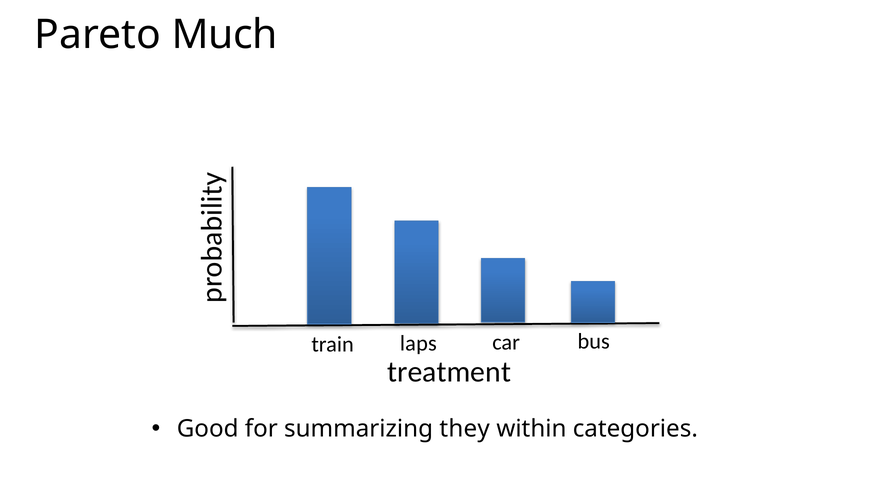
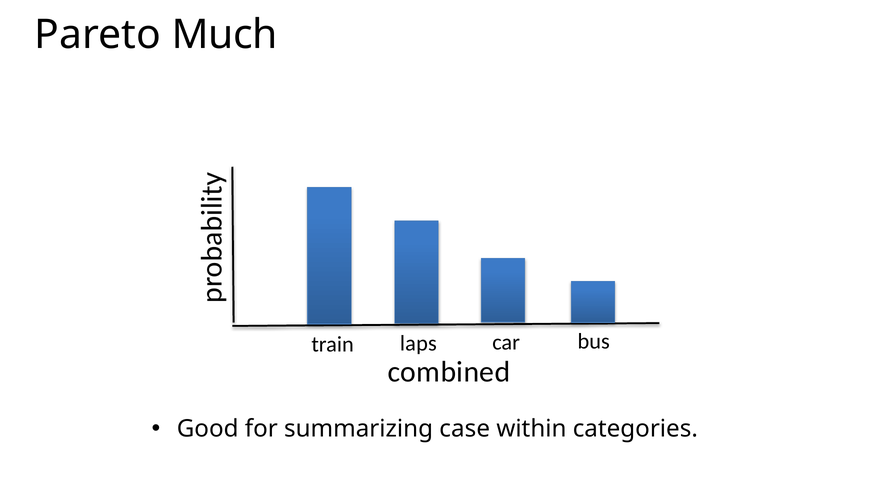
treatment: treatment -> combined
they: they -> case
